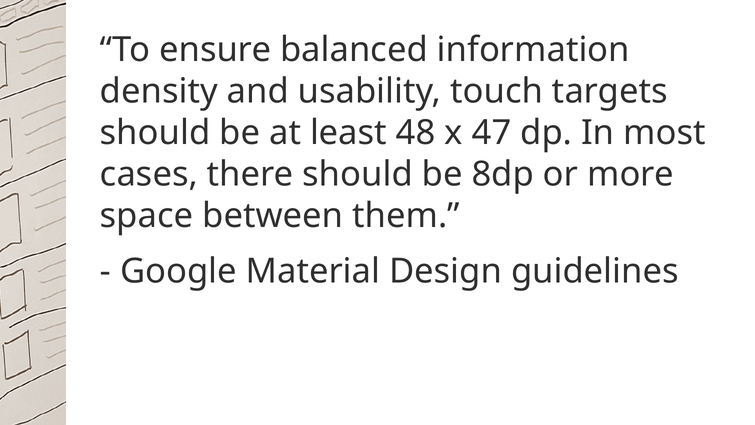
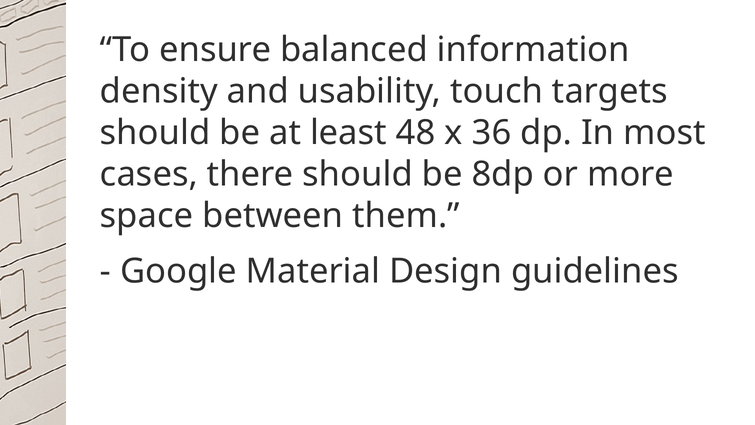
47: 47 -> 36
